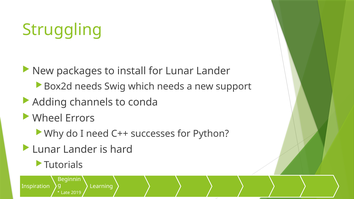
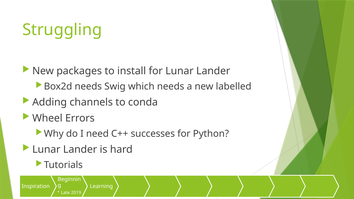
support: support -> labelled
